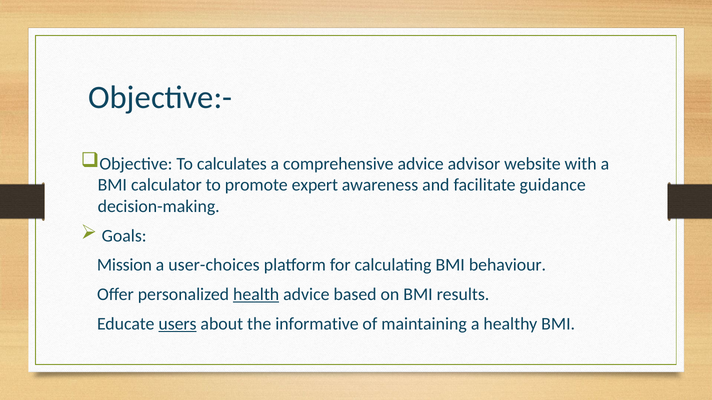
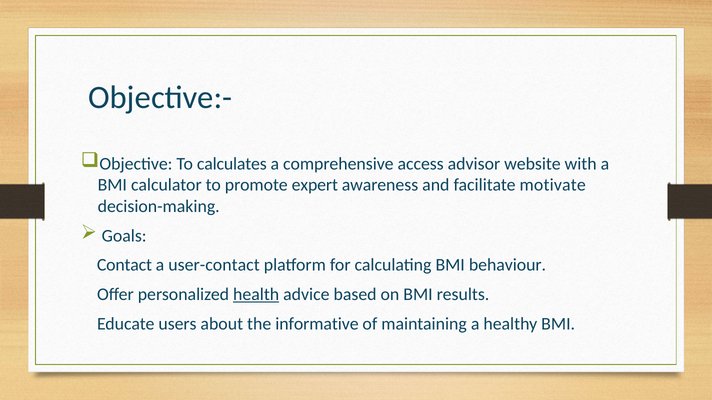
comprehensive advice: advice -> access
guidance: guidance -> motivate
Mission: Mission -> Contact
user-choices: user-choices -> user-contact
users underline: present -> none
